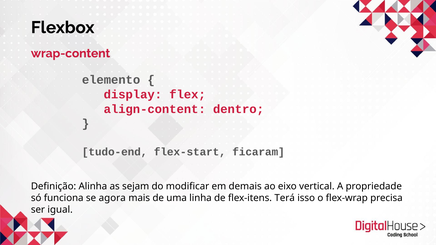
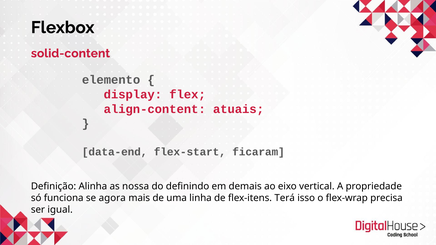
wrap-content: wrap-content -> solid-content
dentro: dentro -> atuais
tudo-end: tudo-end -> data-end
sejam: sejam -> nossa
modificar: modificar -> definindo
